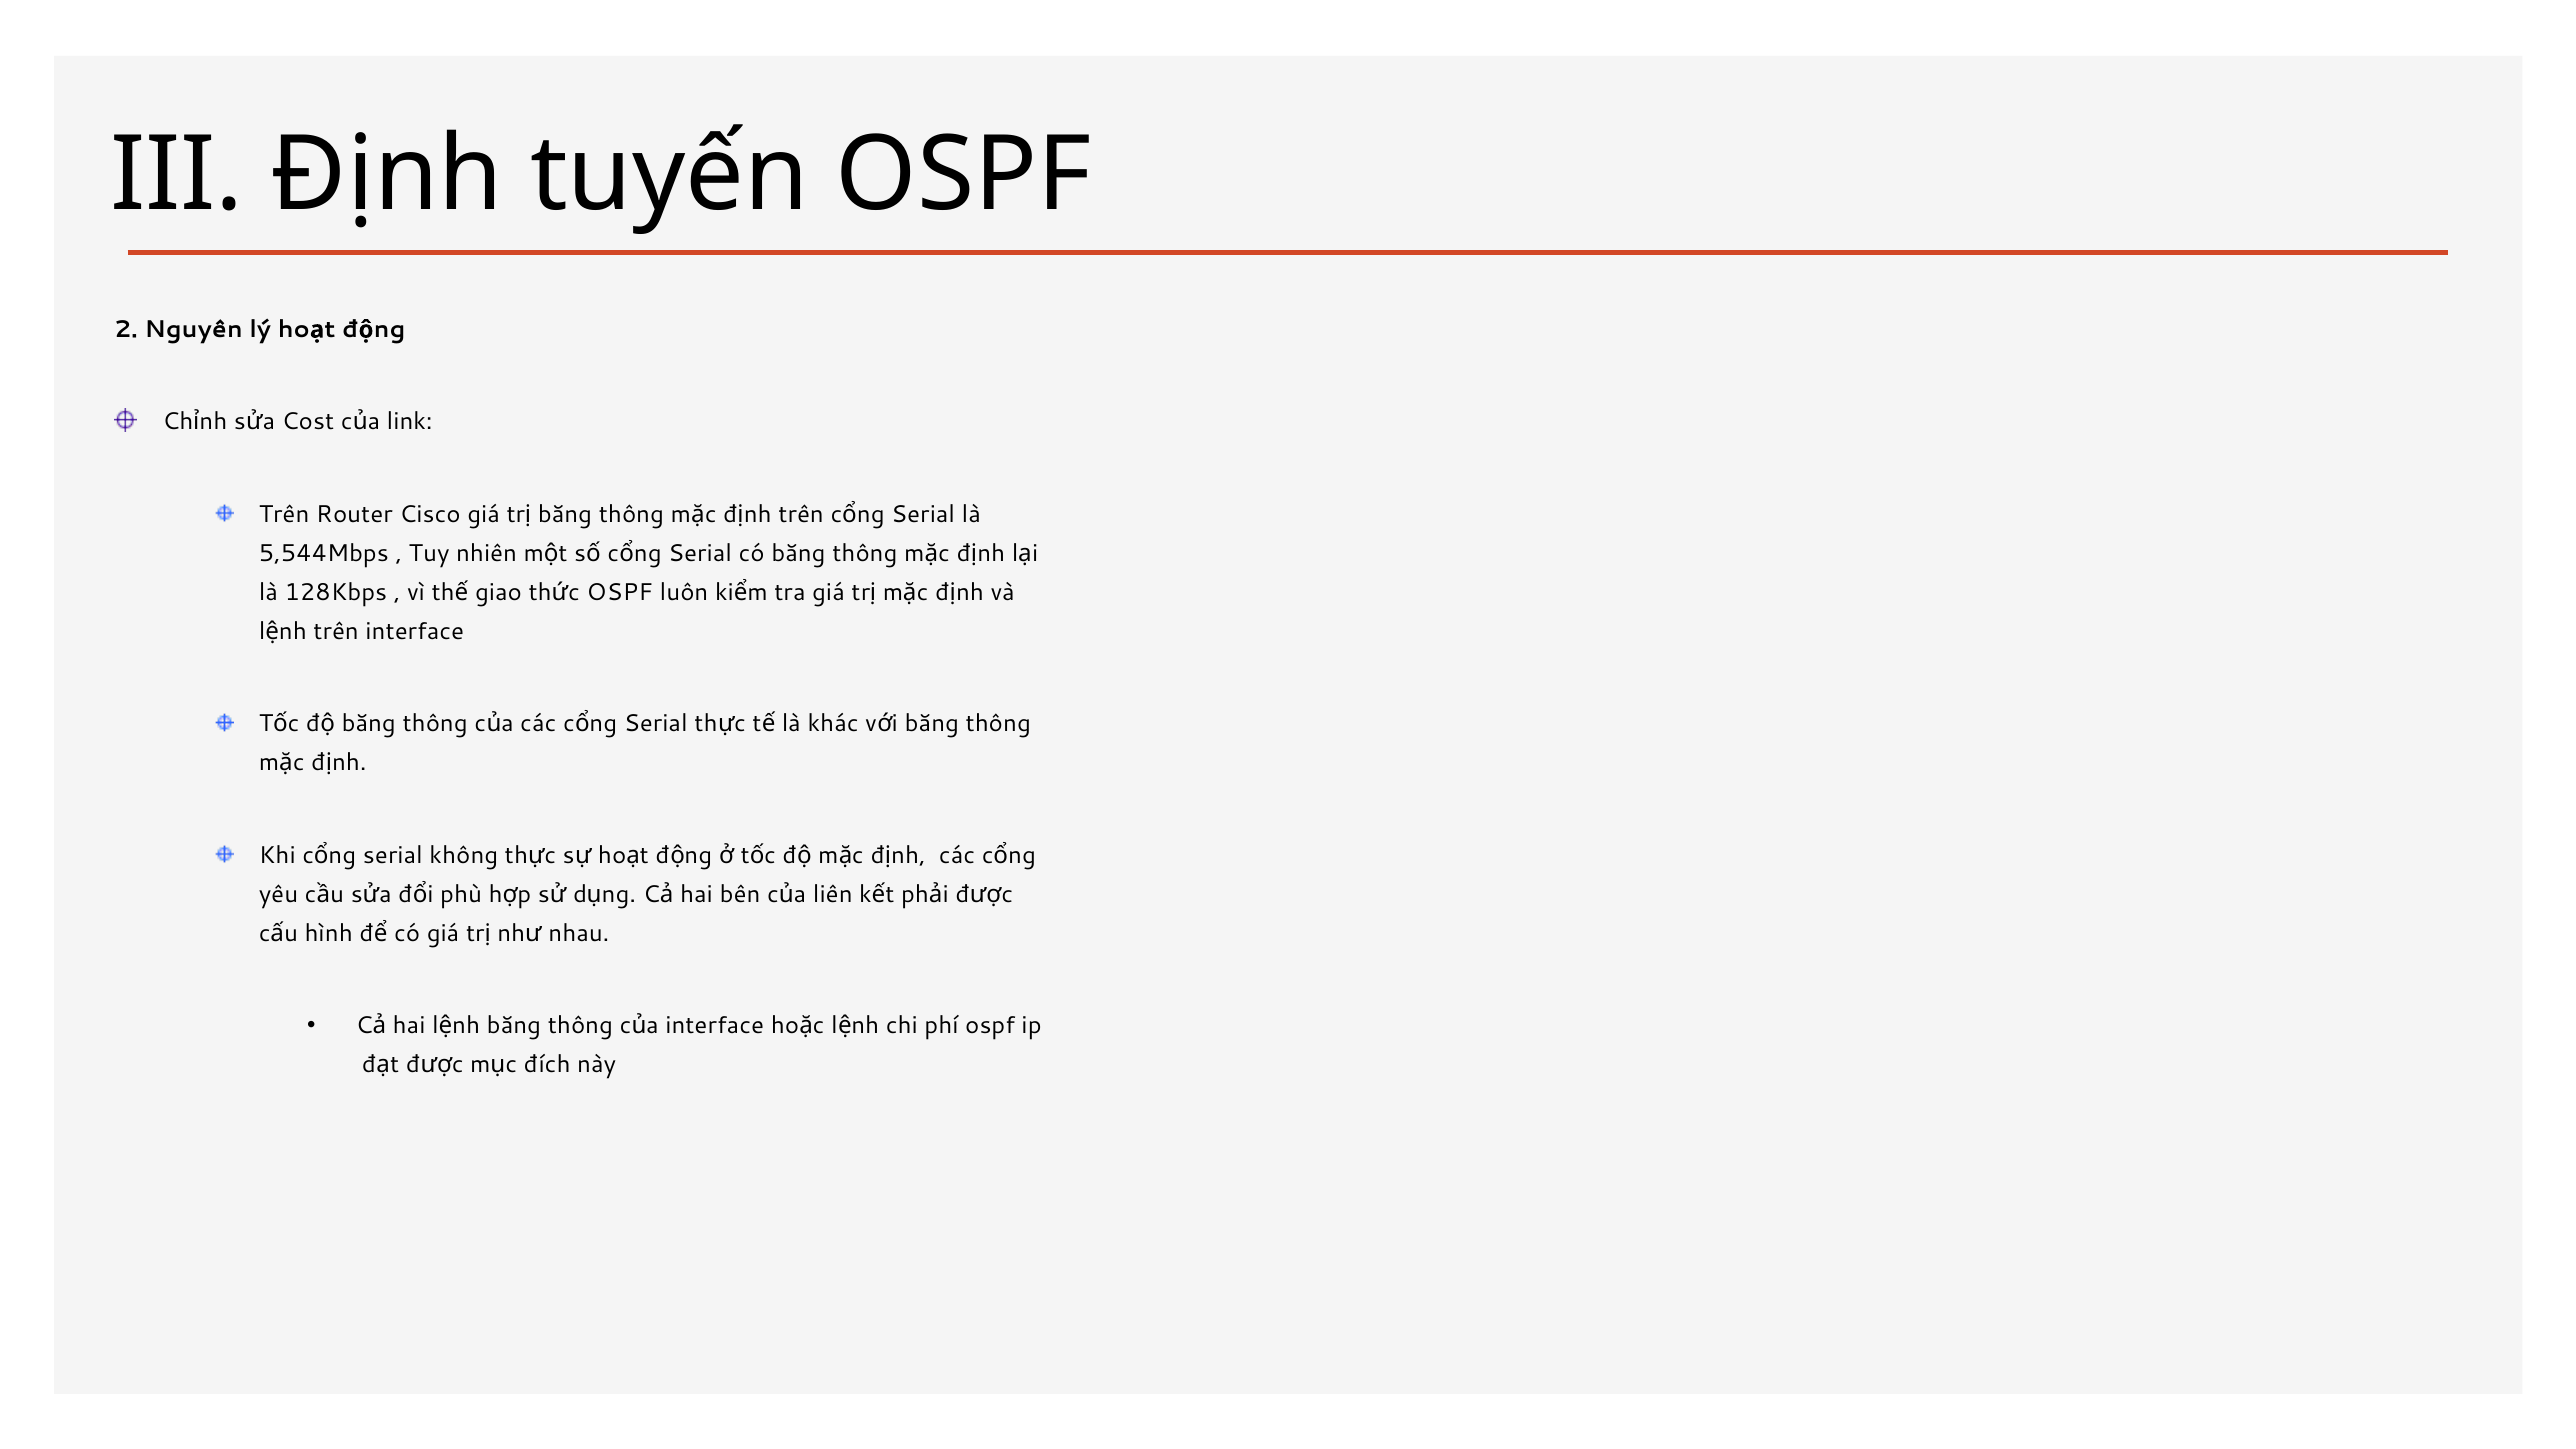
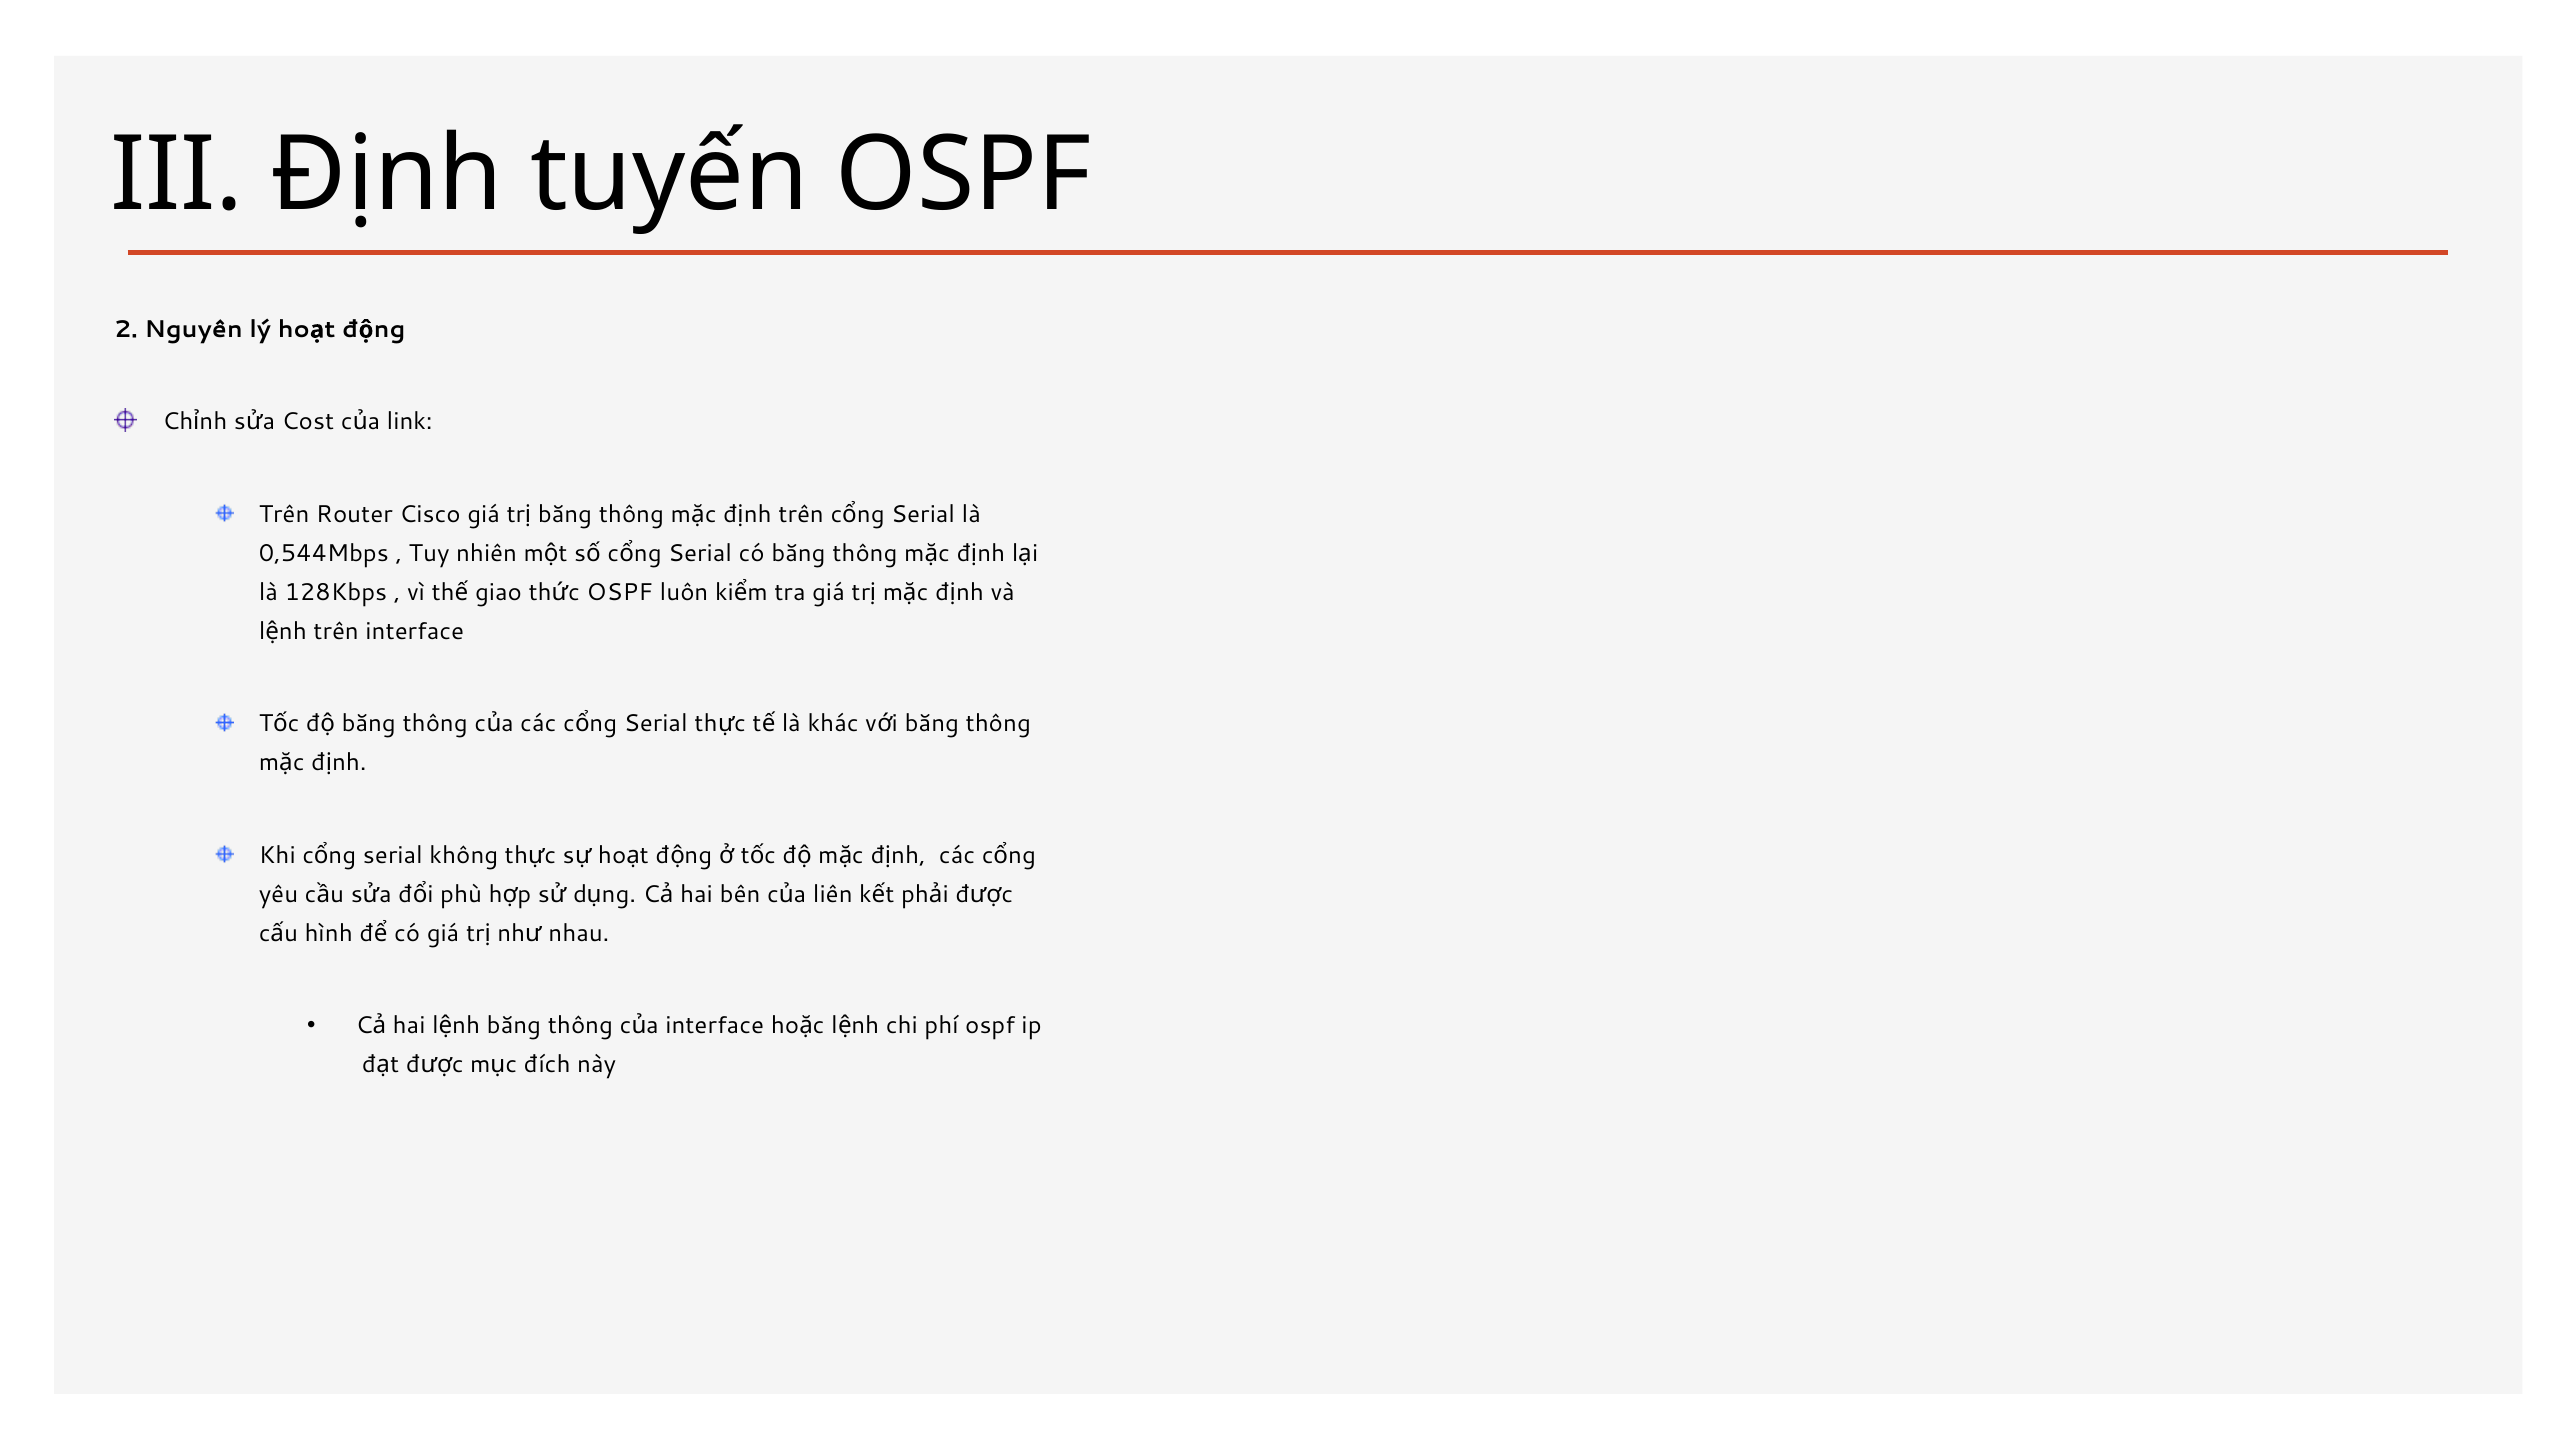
5,544Mbps: 5,544Mbps -> 0,544Mbps
